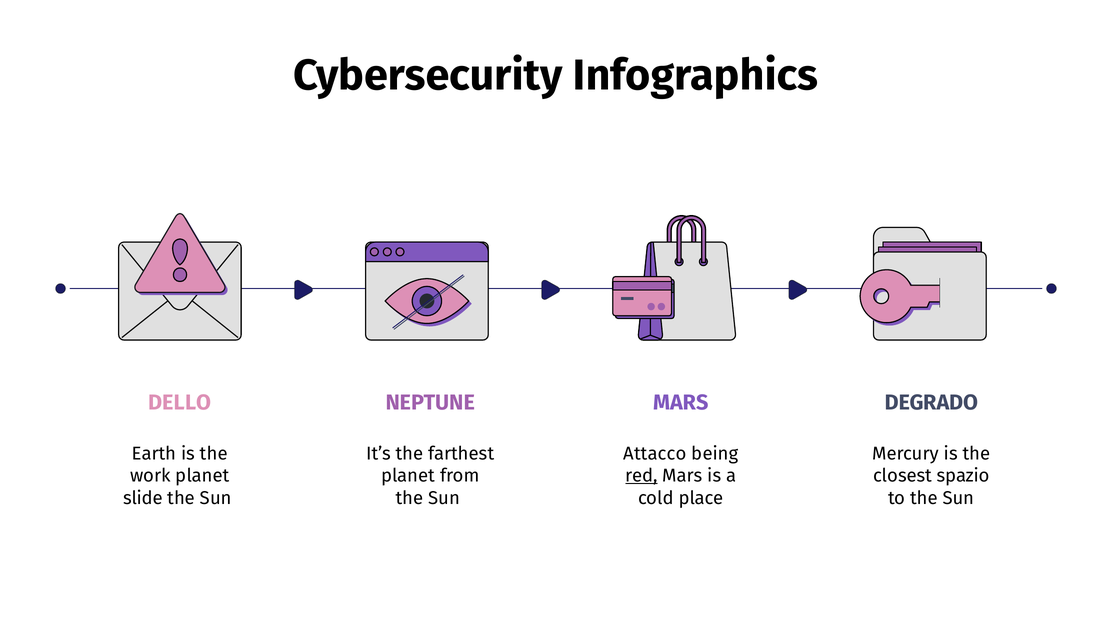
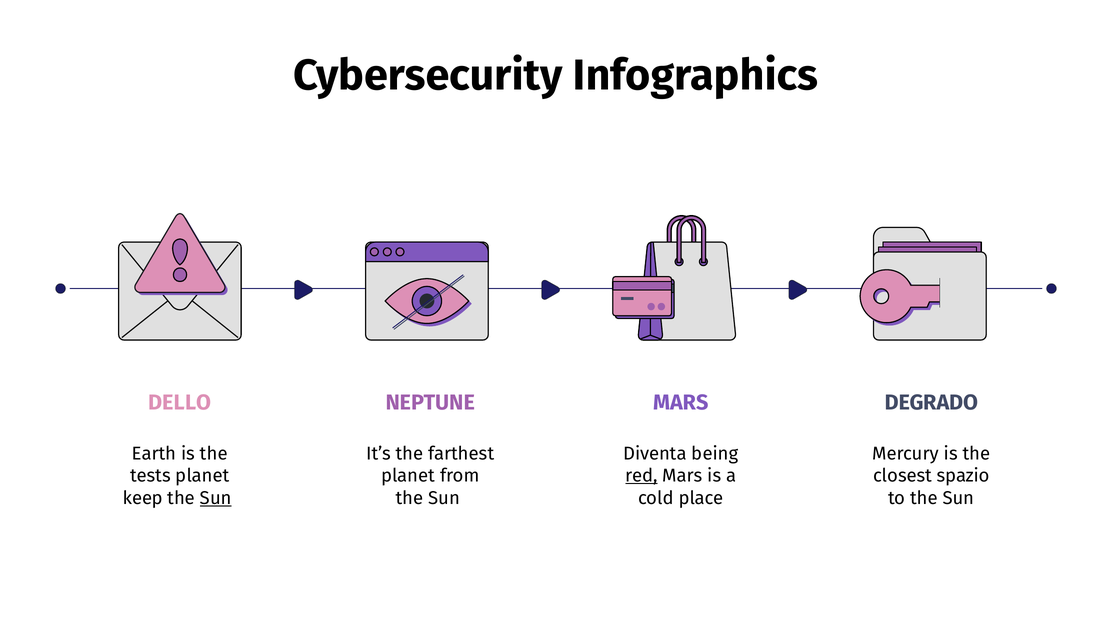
Attacco: Attacco -> Diventa
work: work -> tests
slide: slide -> keep
Sun at (216, 498) underline: none -> present
